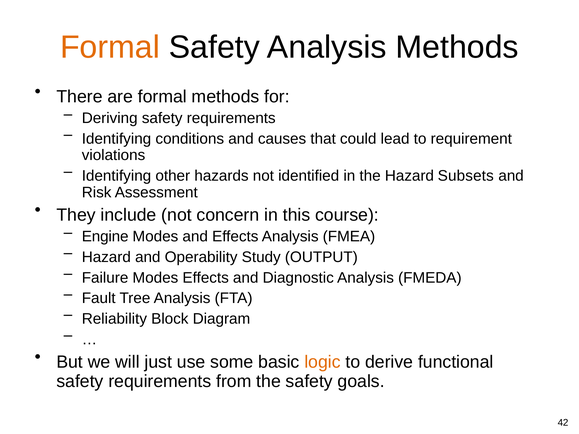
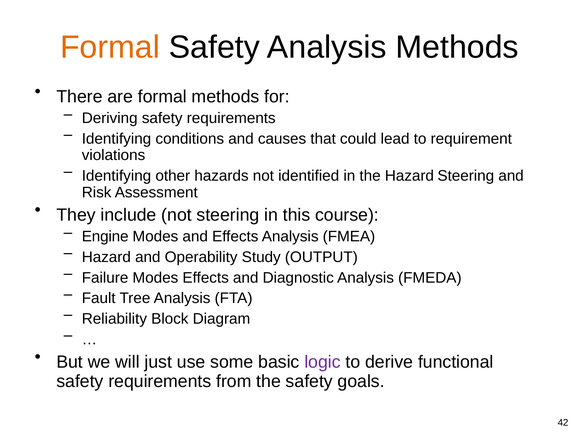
Hazard Subsets: Subsets -> Steering
not concern: concern -> steering
logic colour: orange -> purple
